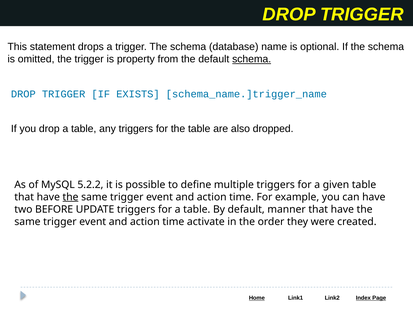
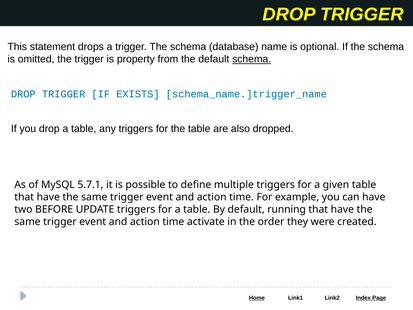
5.2.2: 5.2.2 -> 5.7.1
the at (71, 197) underline: present -> none
manner: manner -> running
